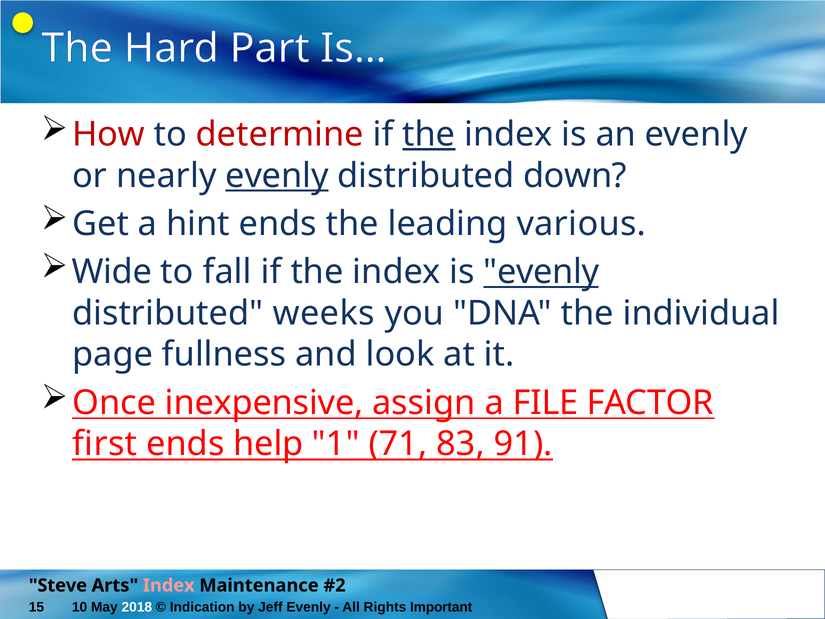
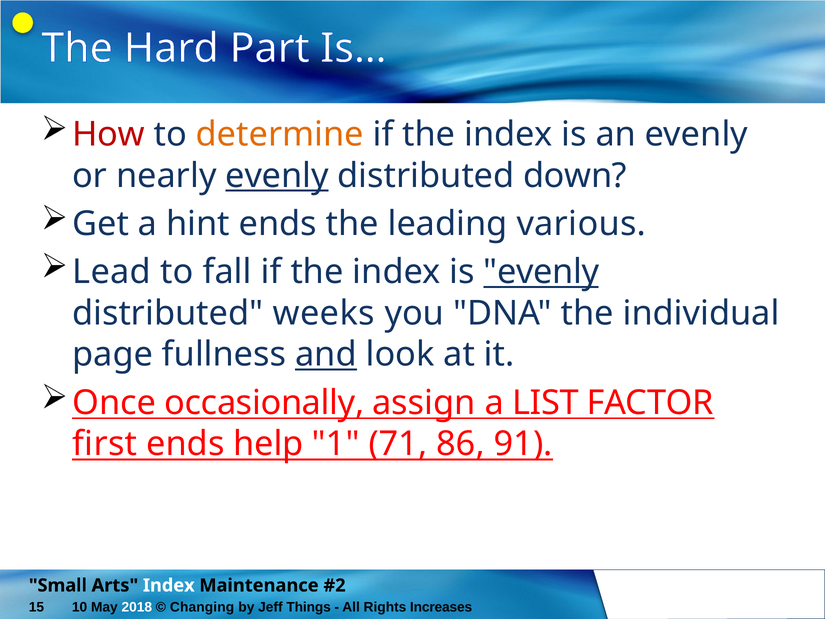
determine colour: red -> orange
the at (429, 134) underline: present -> none
Wide: Wide -> Lead
and underline: none -> present
inexpensive: inexpensive -> occasionally
FILE: FILE -> LIST
83: 83 -> 86
Steve: Steve -> Small
Index at (169, 585) colour: pink -> white
Indication: Indication -> Changing
Jeff Evenly: Evenly -> Things
Important: Important -> Increases
